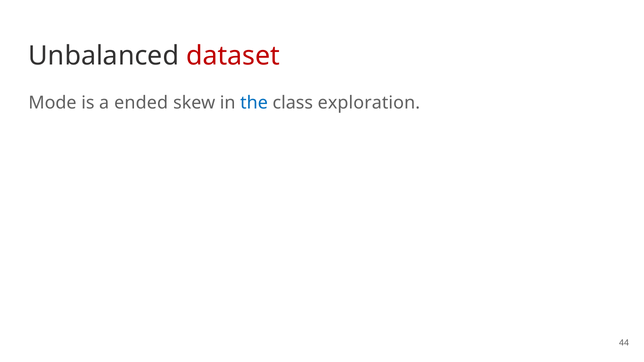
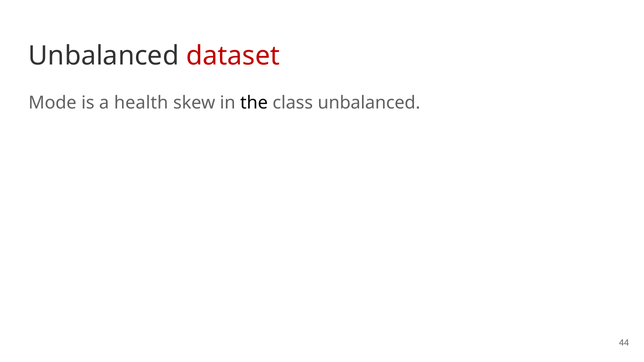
ended: ended -> health
the colour: blue -> black
class exploration: exploration -> unbalanced
